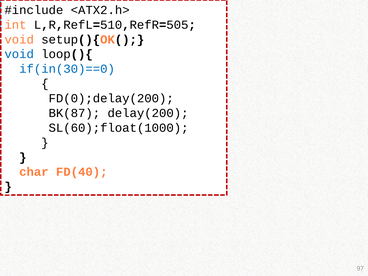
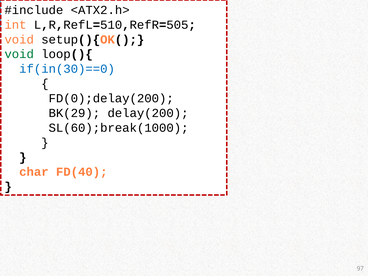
void at (19, 54) colour: blue -> green
BK(87: BK(87 -> BK(29
SL(60);float(1000: SL(60);float(1000 -> SL(60);break(1000
